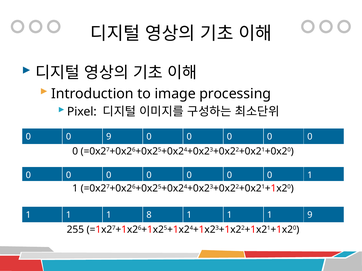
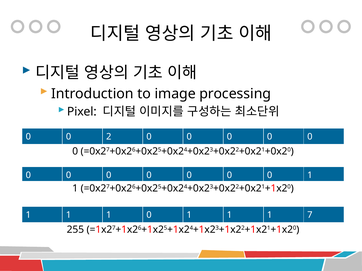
0 9: 9 -> 2
1 8: 8 -> 0
1 9: 9 -> 7
